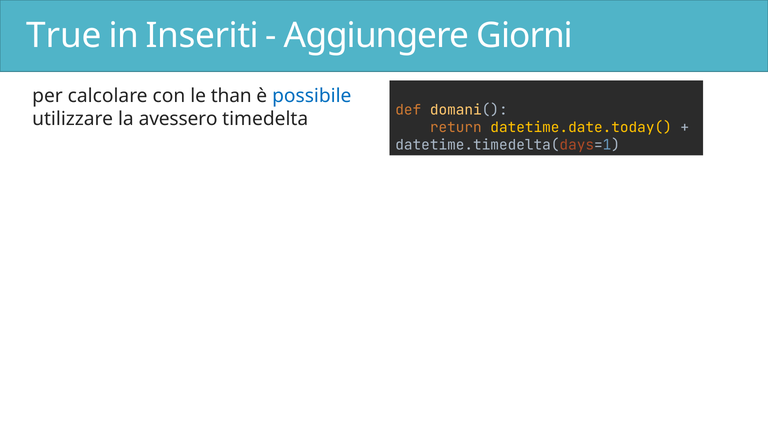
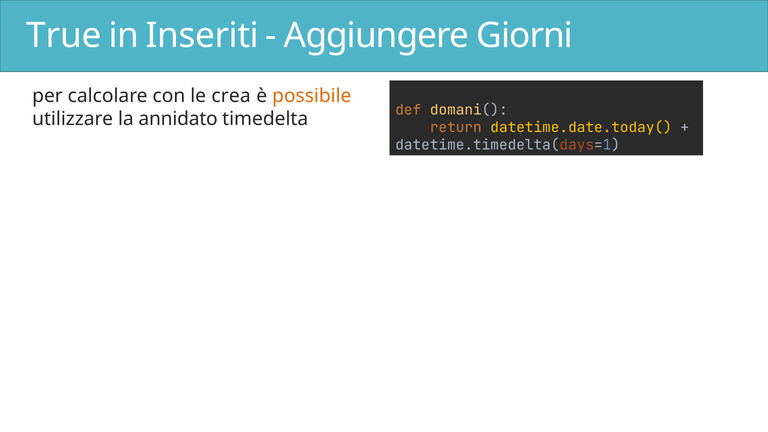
than: than -> crea
possibile colour: blue -> orange
avessero: avessero -> annidato
